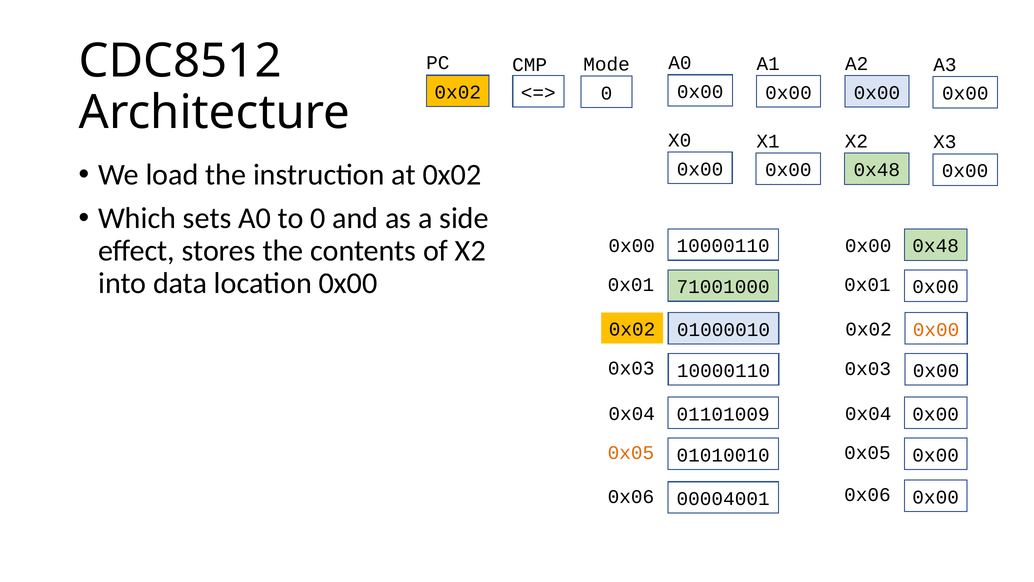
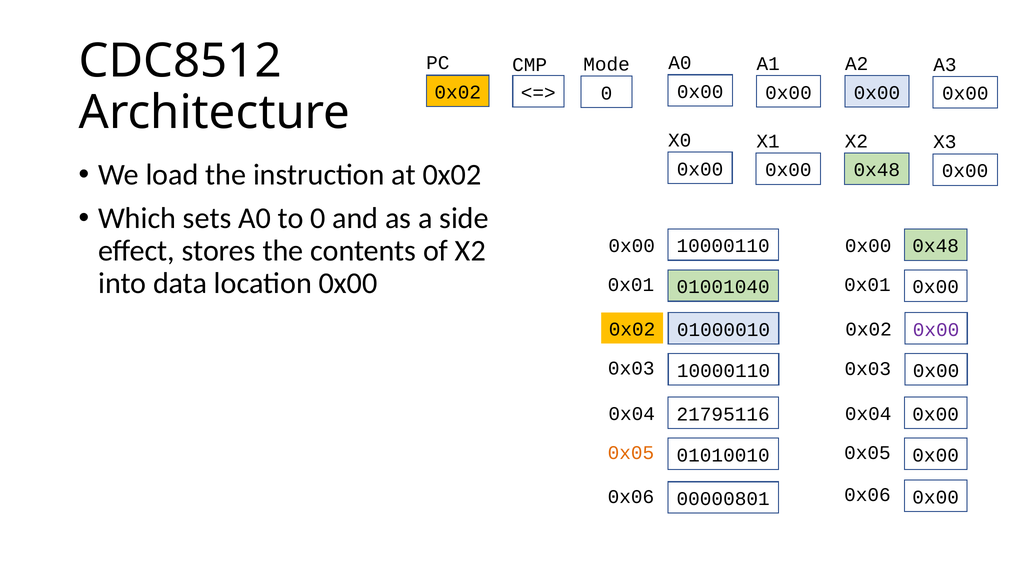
71001000: 71001000 -> 01001040
0x00 at (936, 330) colour: orange -> purple
01101009: 01101009 -> 21795116
00004001: 00004001 -> 00000801
